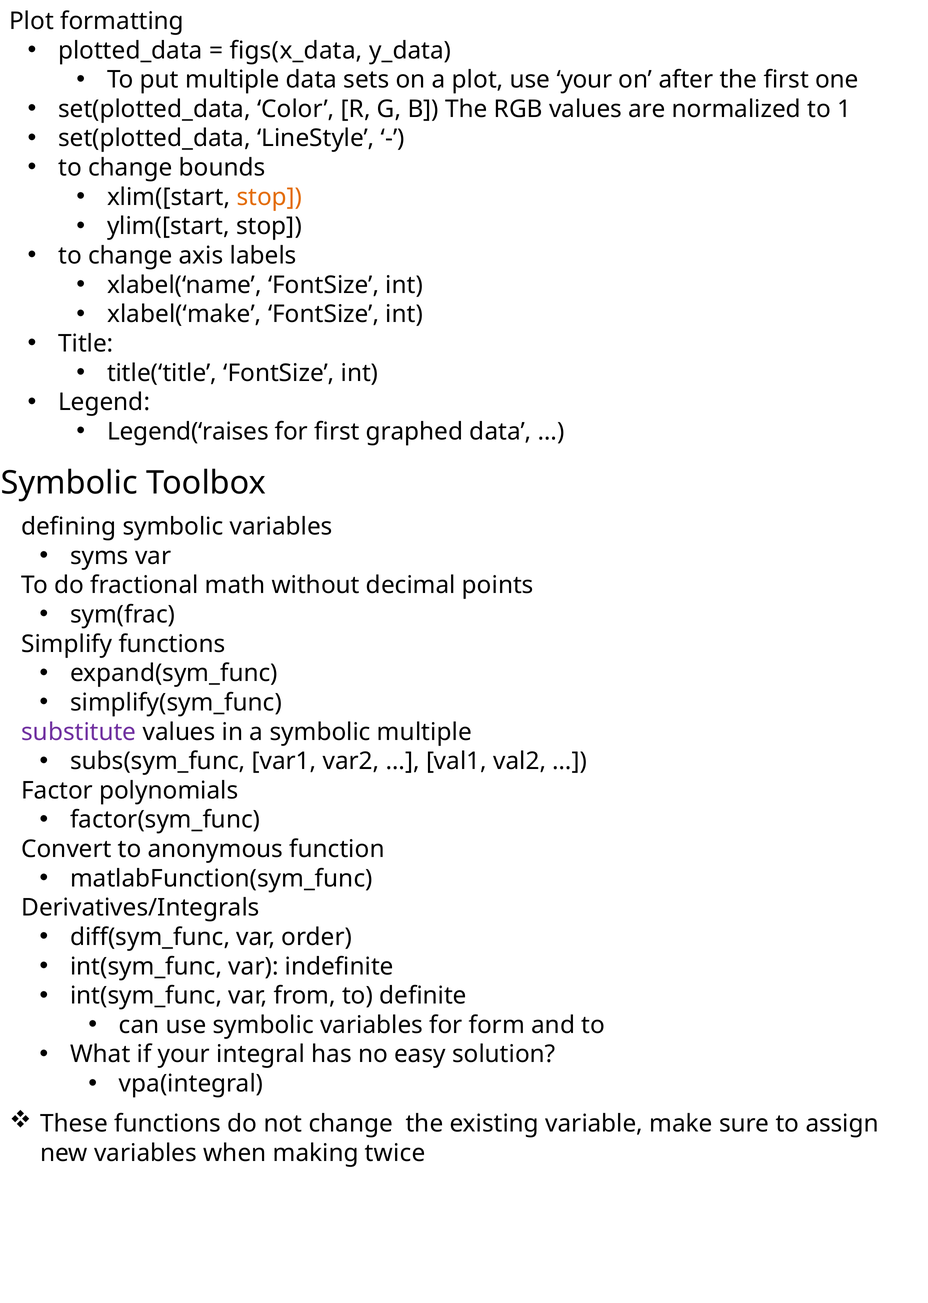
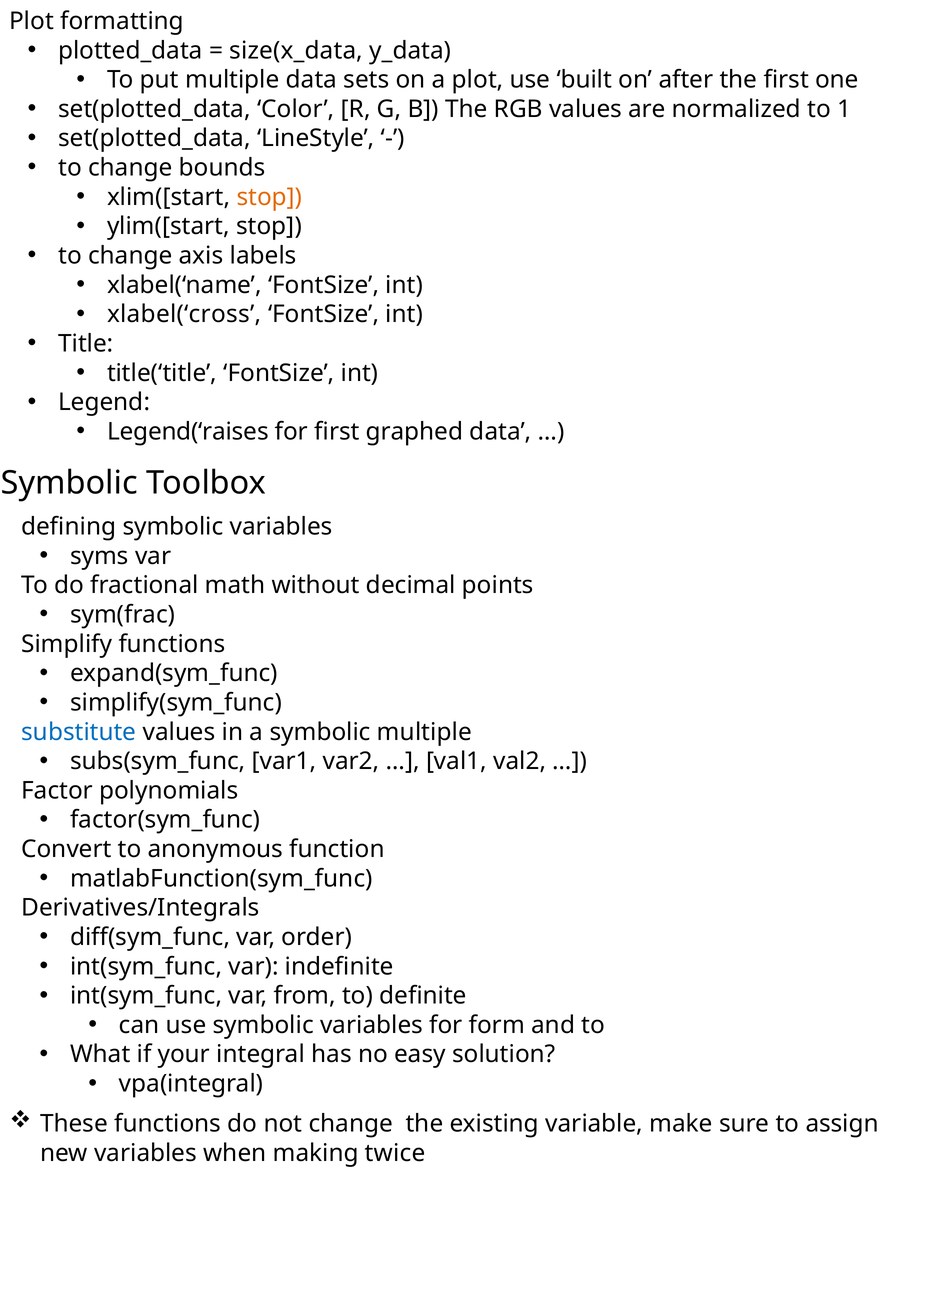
figs(x_data: figs(x_data -> size(x_data
use your: your -> built
xlabel(‘make: xlabel(‘make -> xlabel(‘cross
substitute colour: purple -> blue
